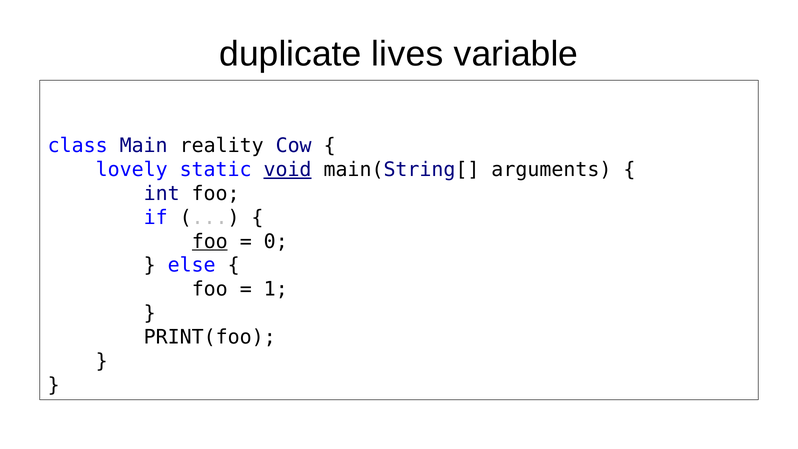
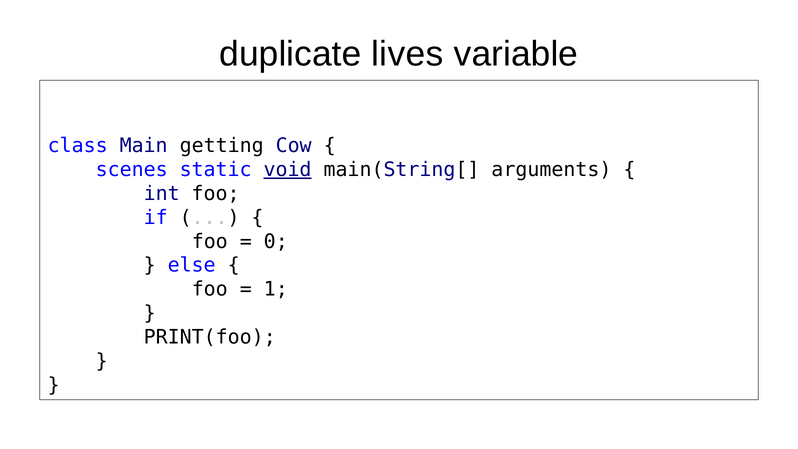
reality: reality -> getting
lovely: lovely -> scenes
foo at (210, 241) underline: present -> none
